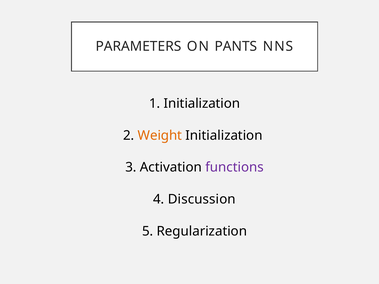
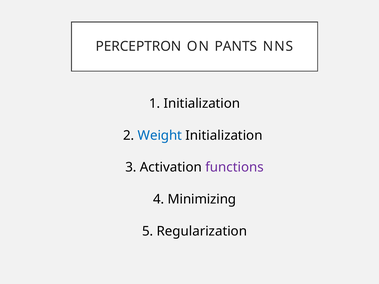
PARAMETERS: PARAMETERS -> PERCEPTRON
Weight colour: orange -> blue
Discussion: Discussion -> Minimizing
